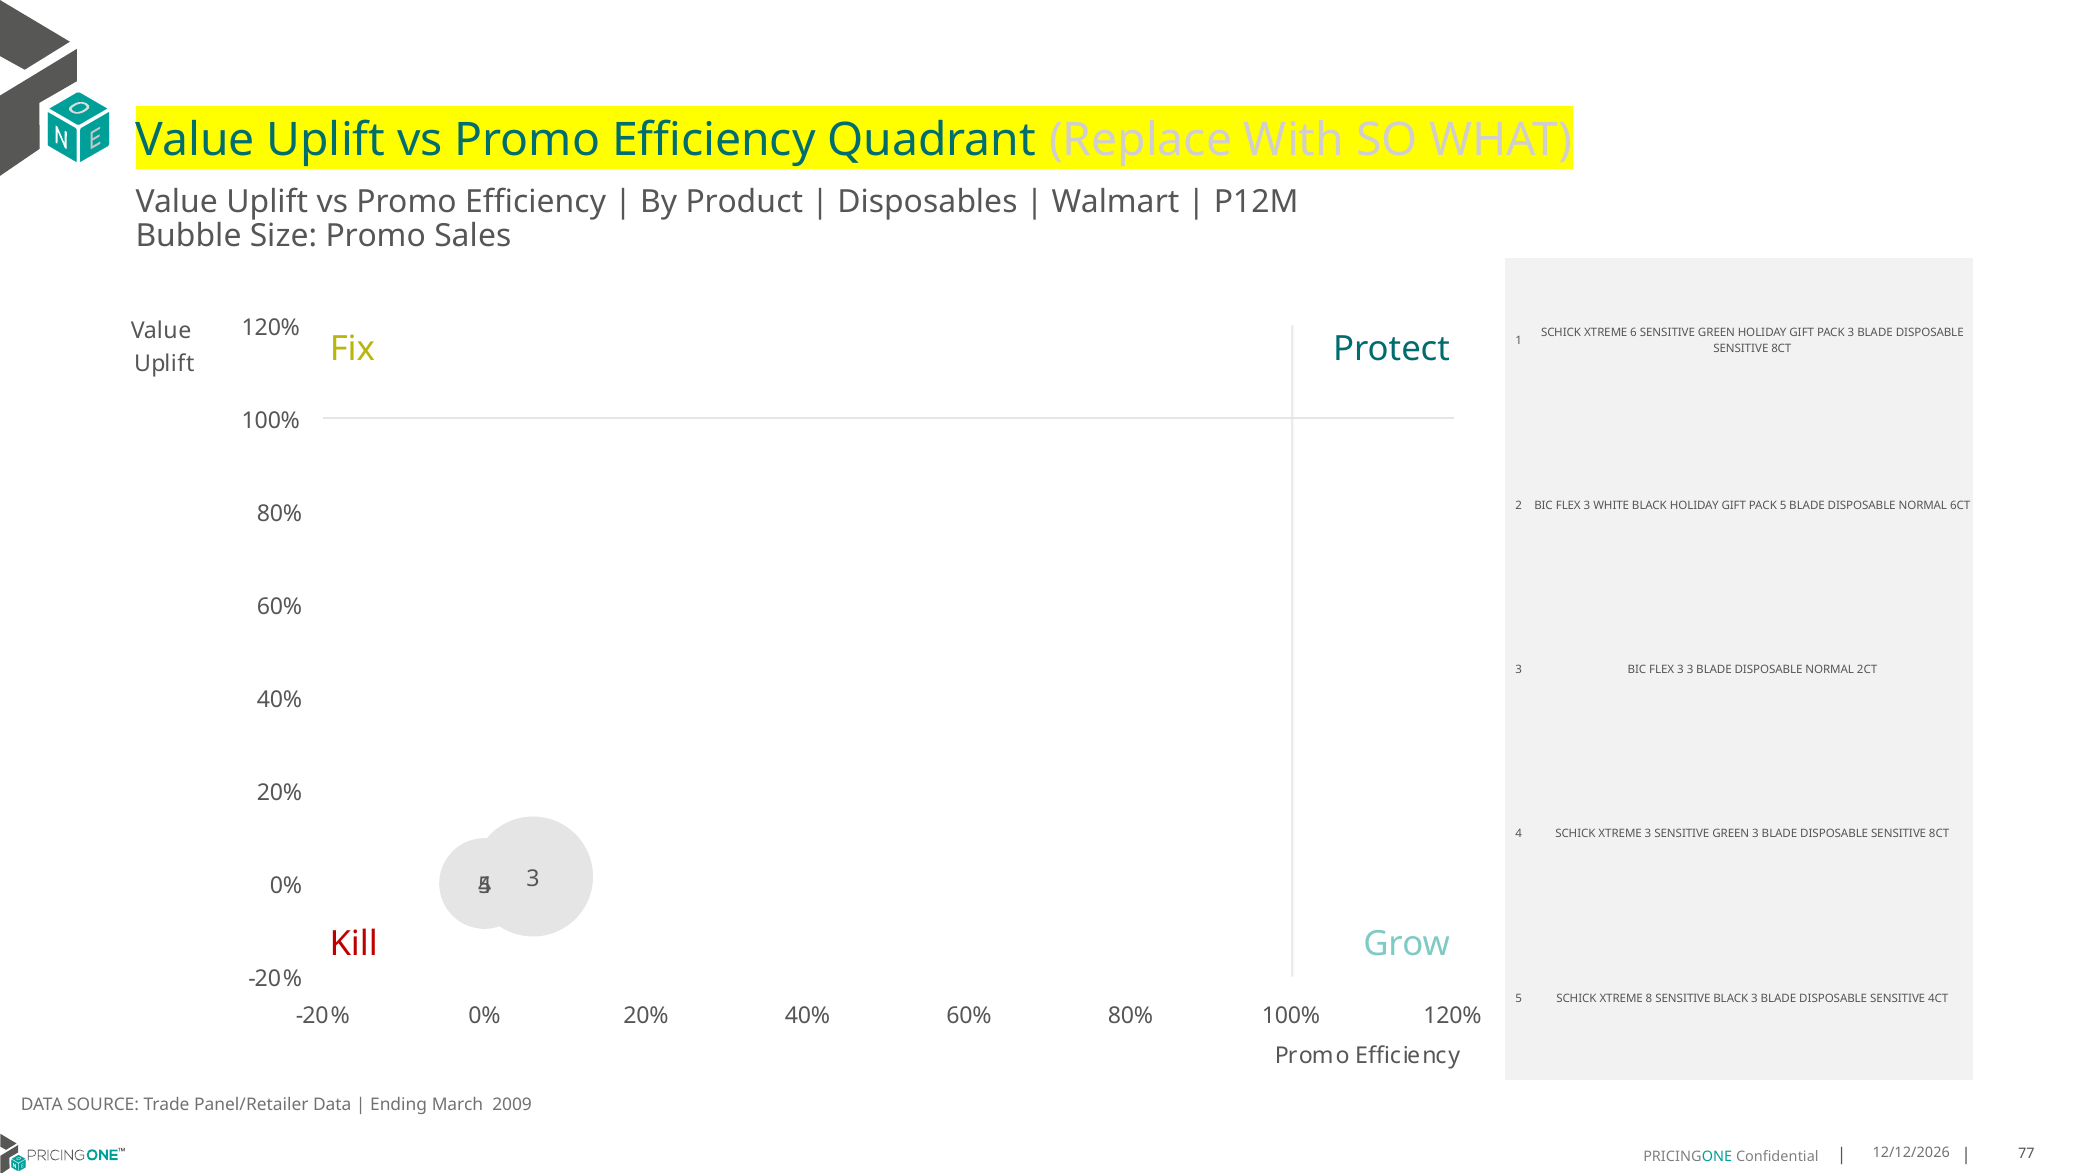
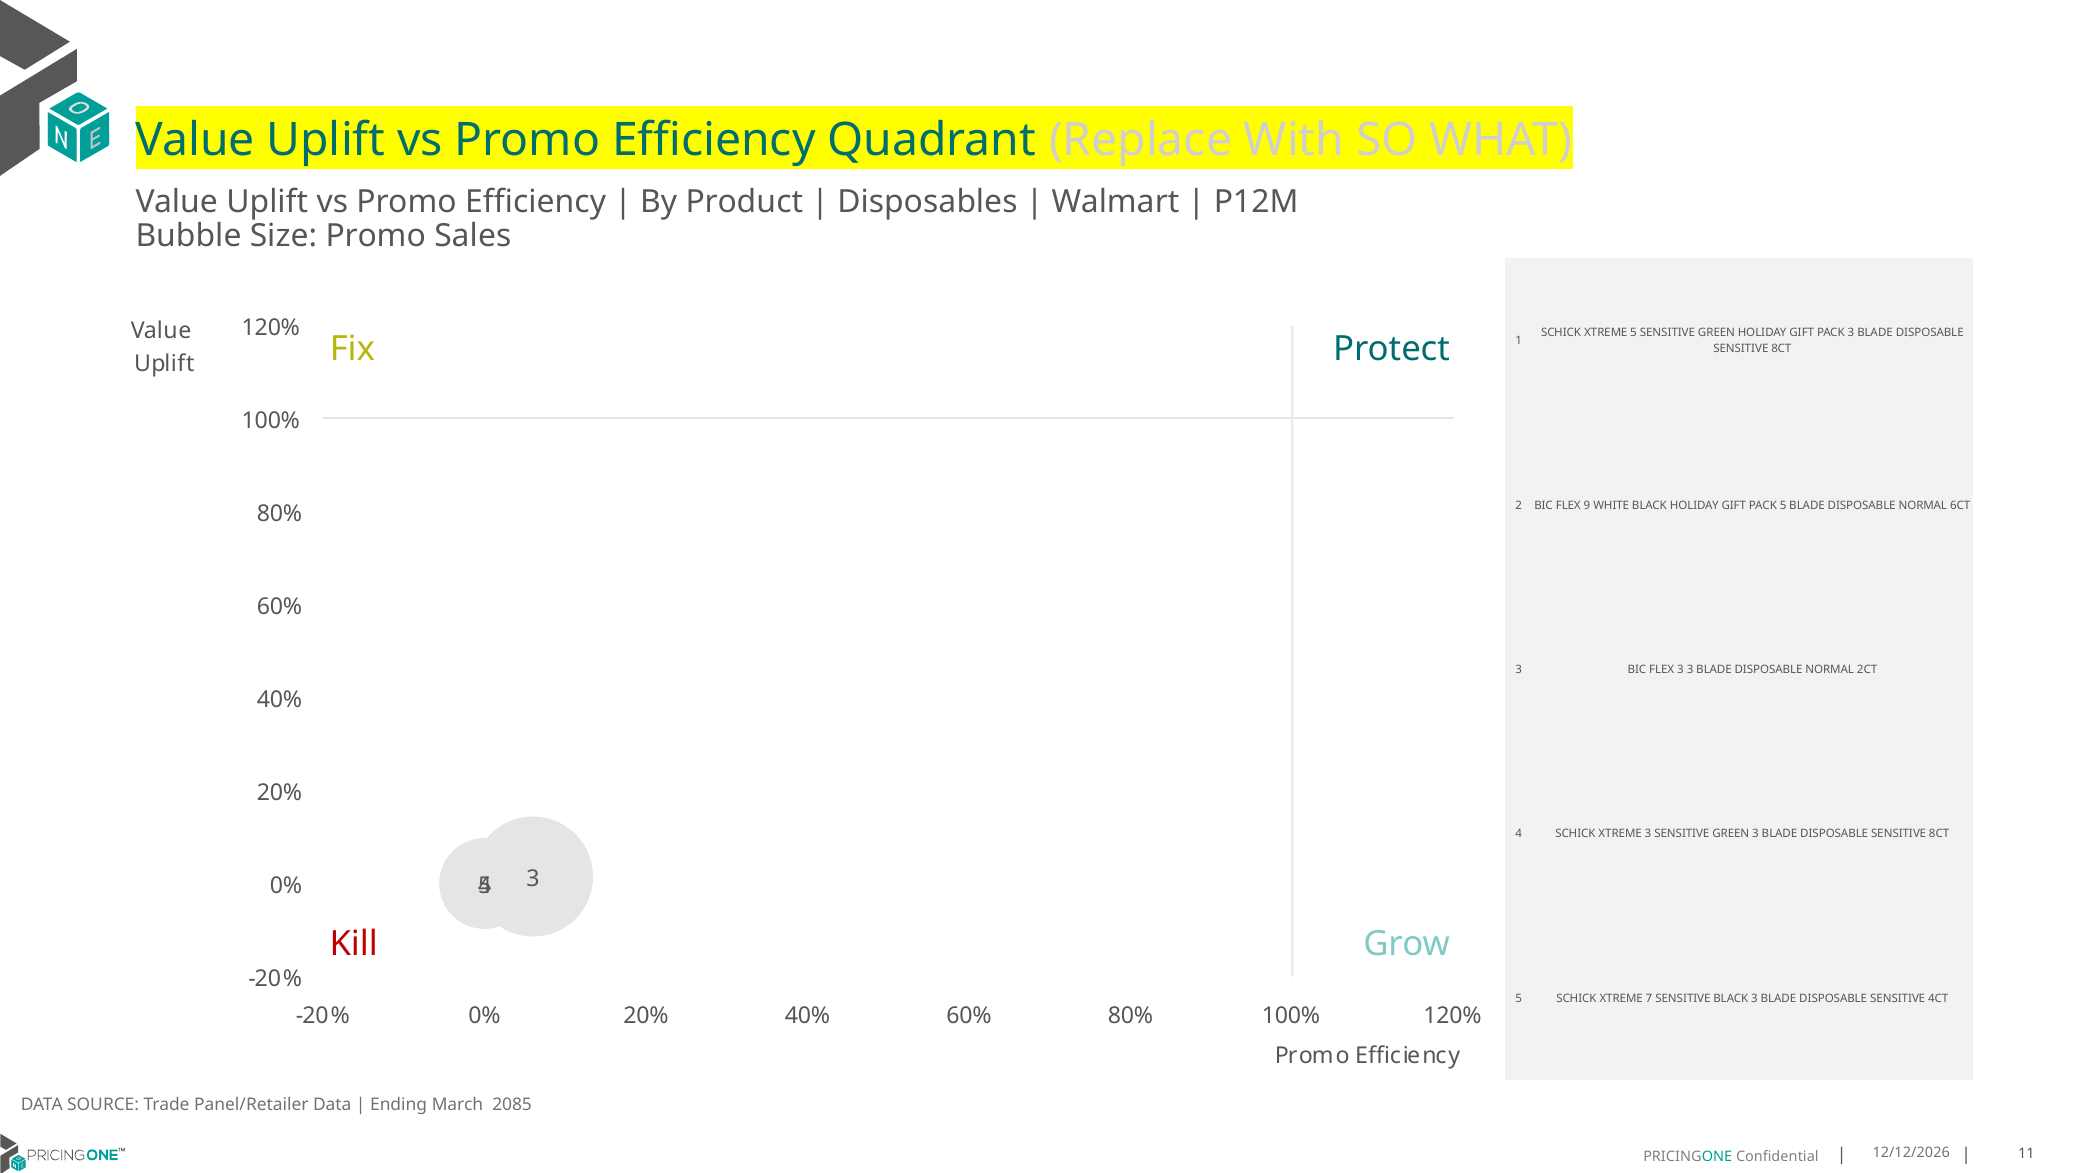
XTREME 6: 6 -> 5
2 BIC FLEX 3: 3 -> 9
8: 8 -> 7
2009: 2009 -> 2085
77: 77 -> 11
